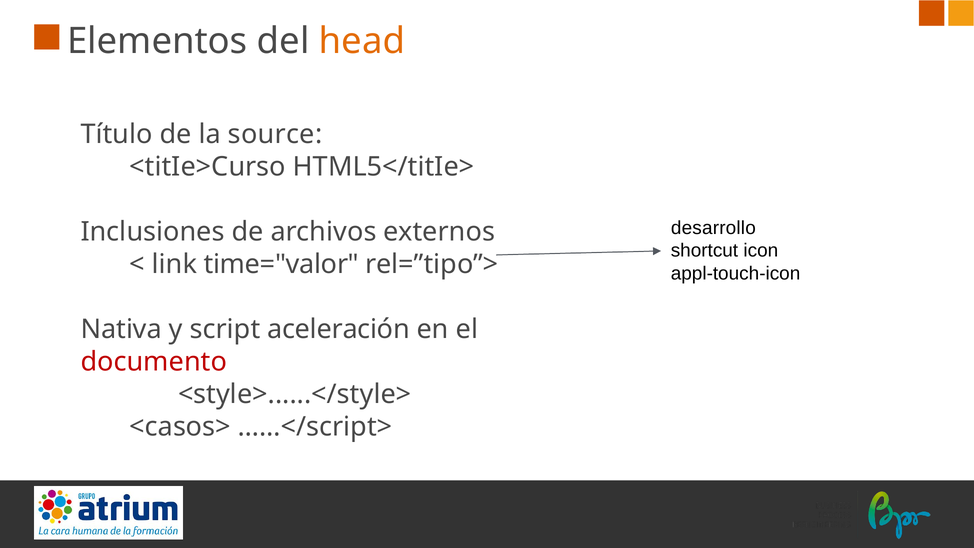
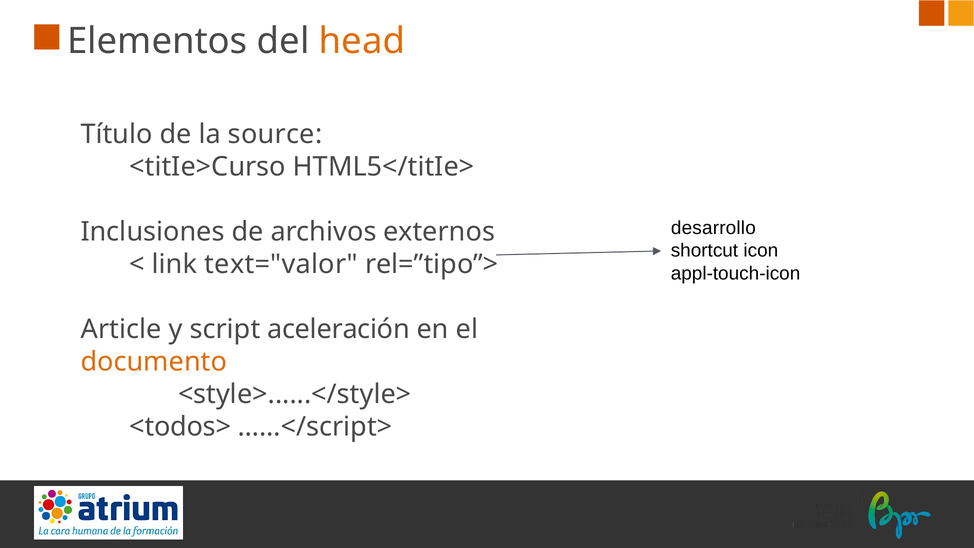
time="valor: time="valor -> text="valor
Nativa: Nativa -> Article
documento colour: red -> orange
<casos>: <casos> -> <todos>
